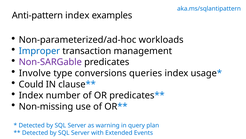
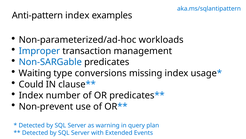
Non-SARGable colour: purple -> blue
Involve: Involve -> Waiting
queries: queries -> missing
Non-missing: Non-missing -> Non-prevent
